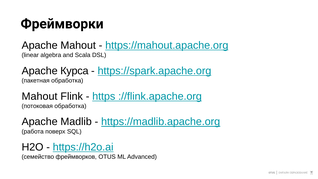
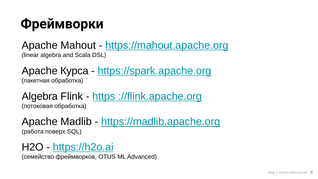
Mahout at (40, 96): Mahout -> Algebra
